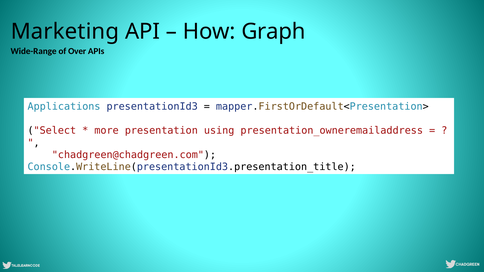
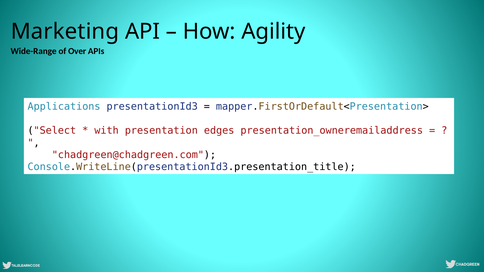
Graph: Graph -> Agility
more: more -> with
using: using -> edges
